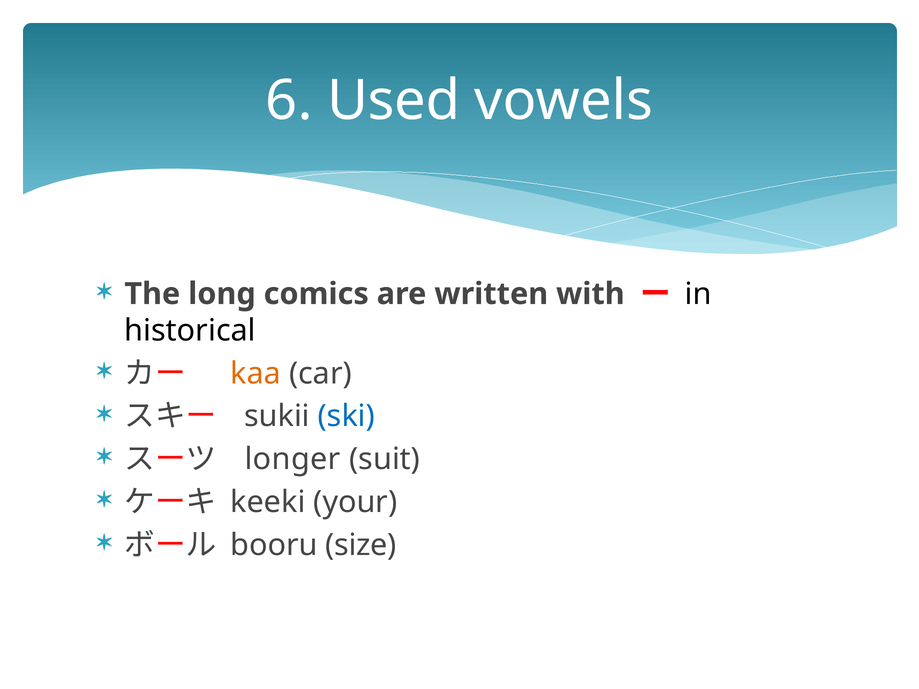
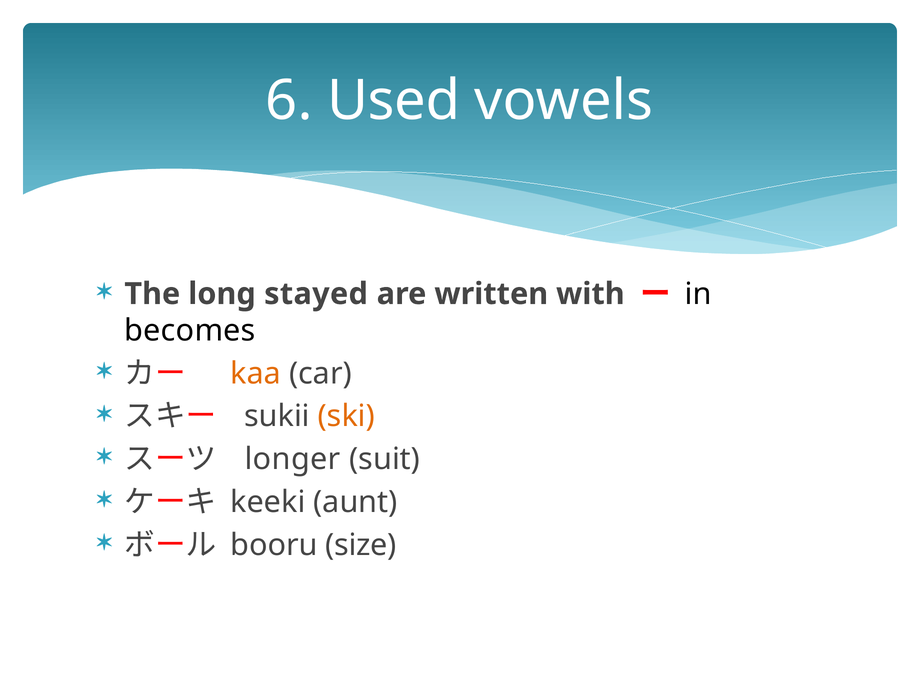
comics: comics -> stayed
historical: historical -> becomes
ski colour: blue -> orange
your: your -> aunt
